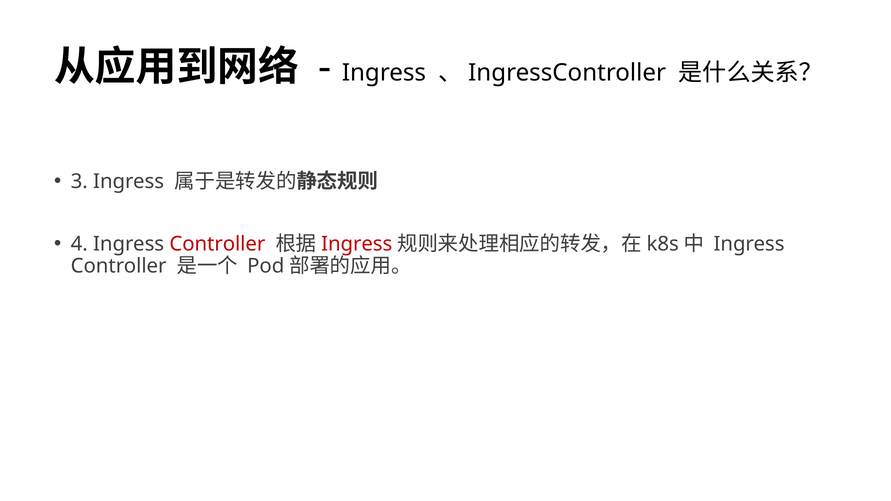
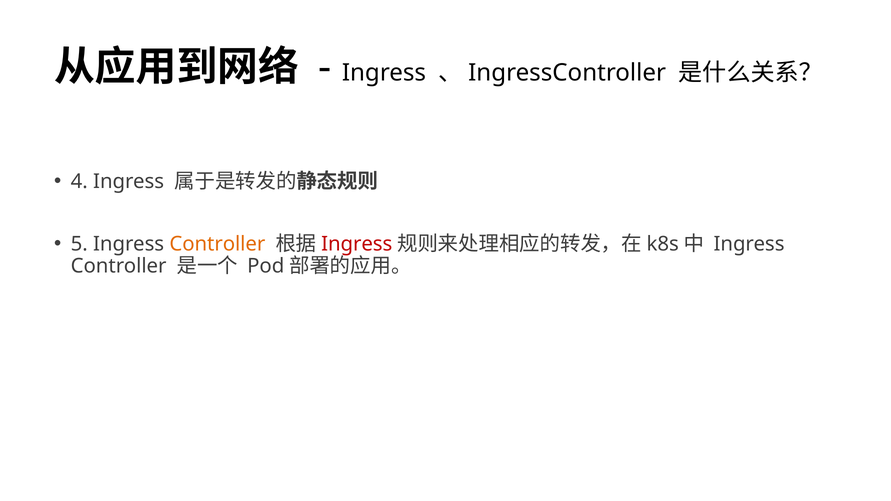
3: 3 -> 4
4: 4 -> 5
Controller at (217, 244) colour: red -> orange
